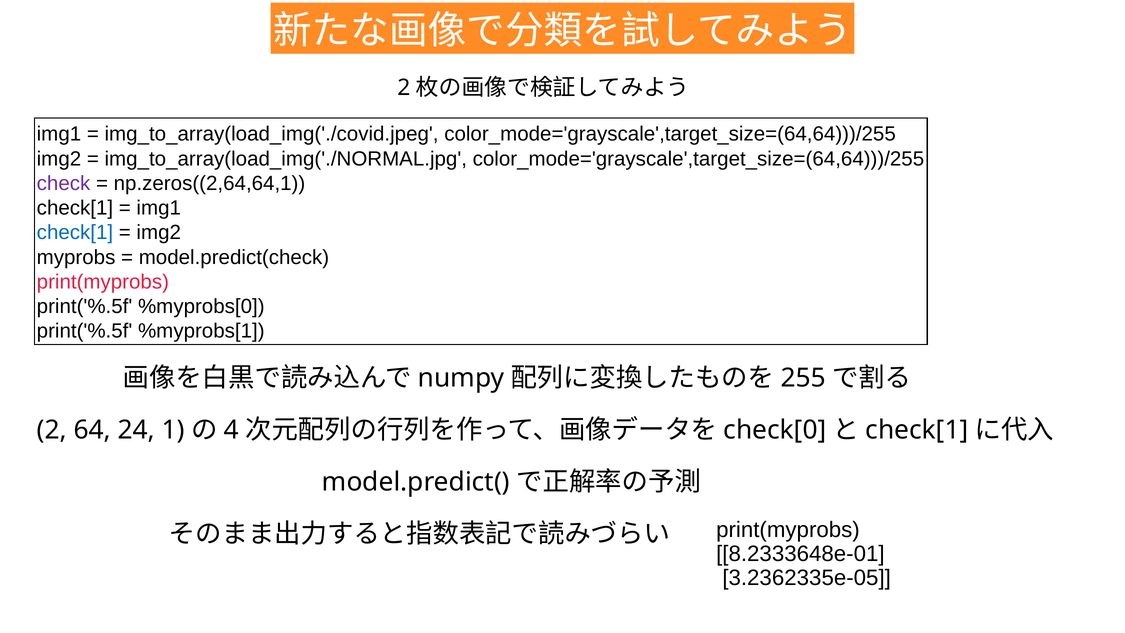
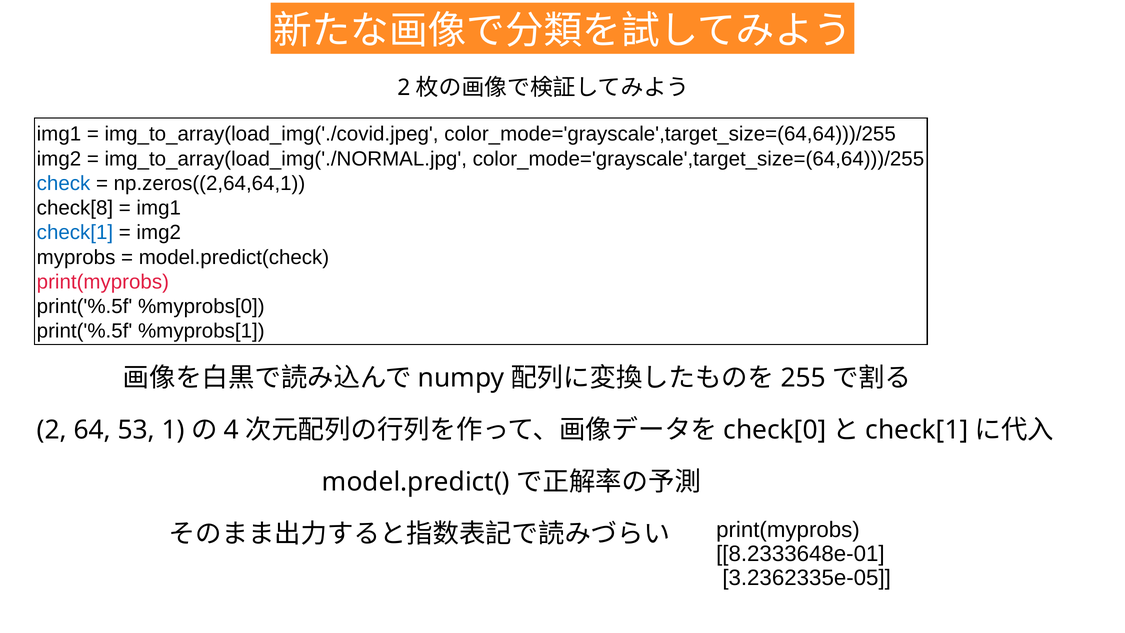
check colour: purple -> blue
check[1 at (75, 208): check[1 -> check[8
24: 24 -> 53
